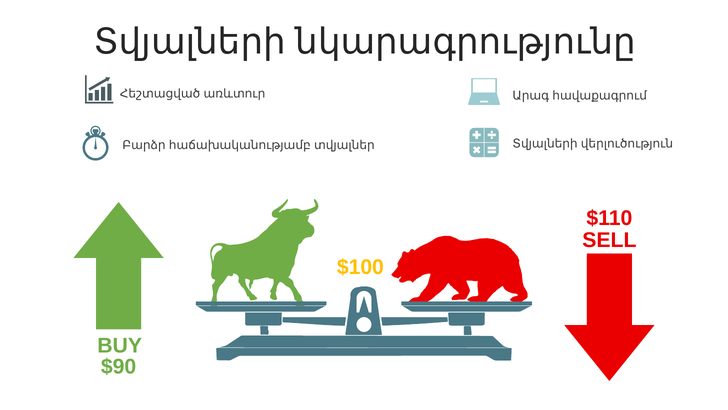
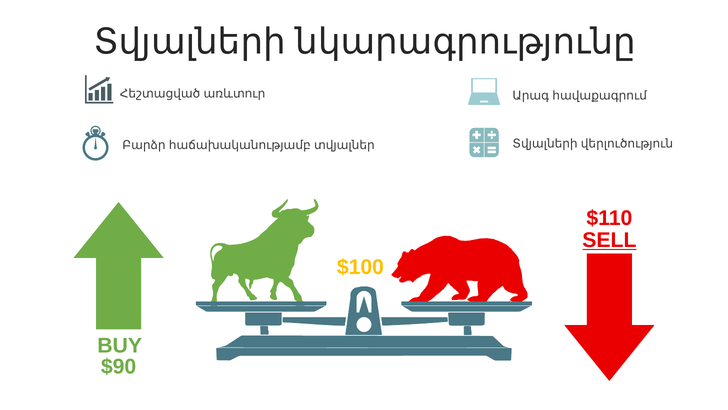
SELL underline: none -> present
